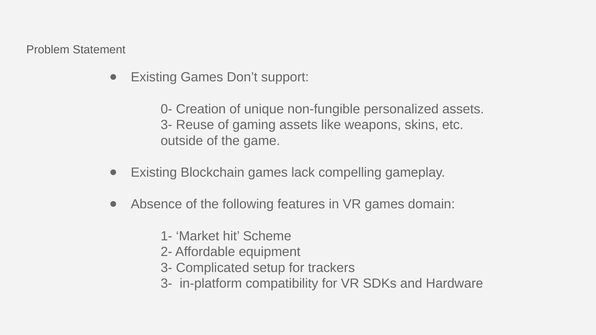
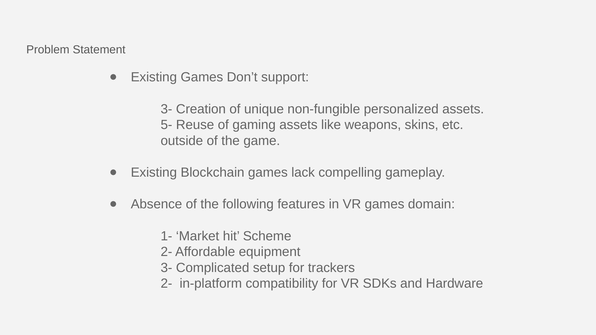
0- at (166, 109): 0- -> 3-
3- at (166, 125): 3- -> 5-
3- at (166, 284): 3- -> 2-
